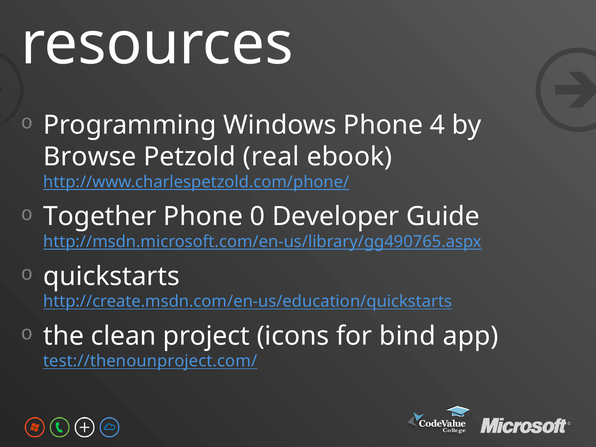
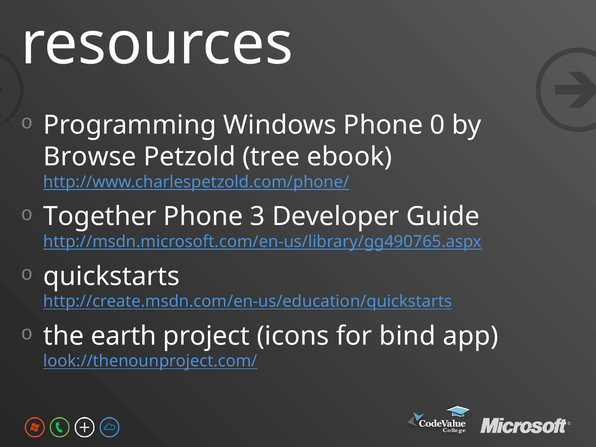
4: 4 -> 0
real: real -> tree
0: 0 -> 3
clean: clean -> earth
test://thenounproject.com/: test://thenounproject.com/ -> look://thenounproject.com/
